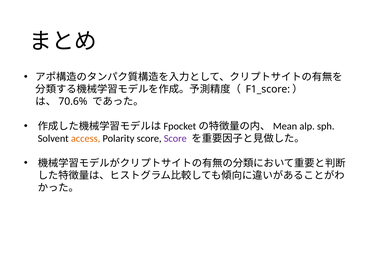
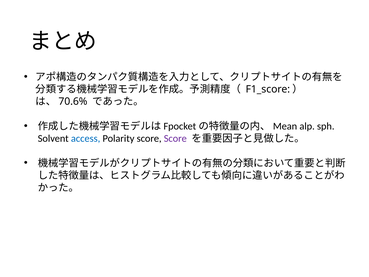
access colour: orange -> blue
